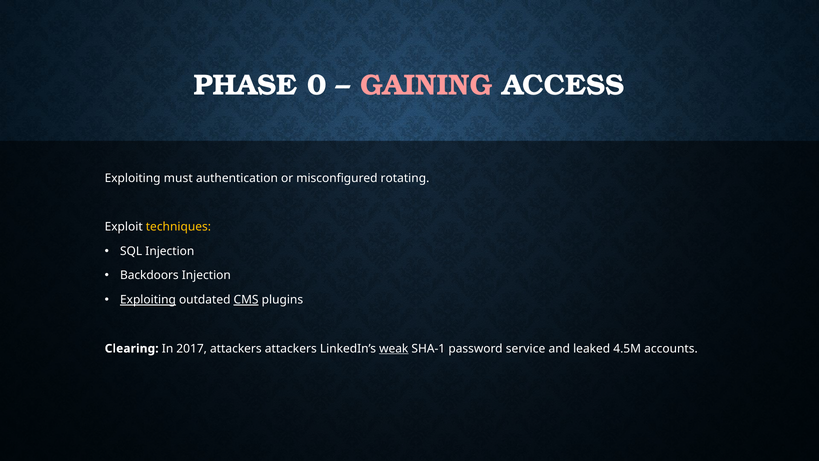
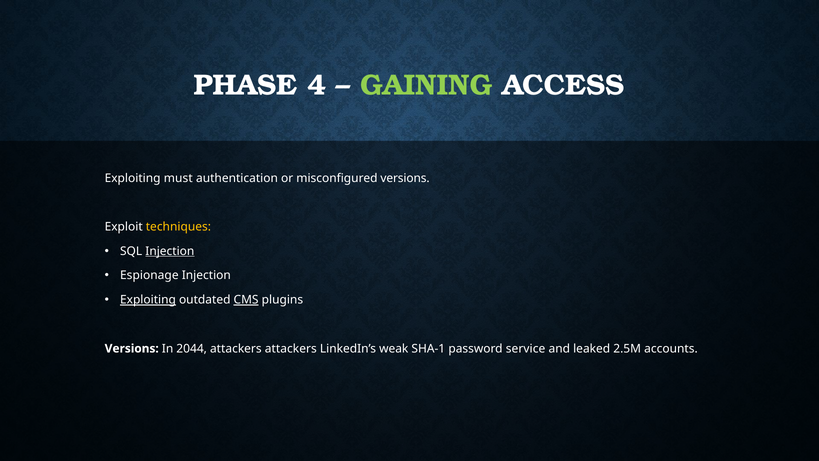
0: 0 -> 4
GAINING colour: pink -> light green
misconfigured rotating: rotating -> versions
Injection at (170, 251) underline: none -> present
Backdoors: Backdoors -> Espionage
Clearing at (132, 348): Clearing -> Versions
2017: 2017 -> 2044
weak underline: present -> none
4.5M: 4.5M -> 2.5M
